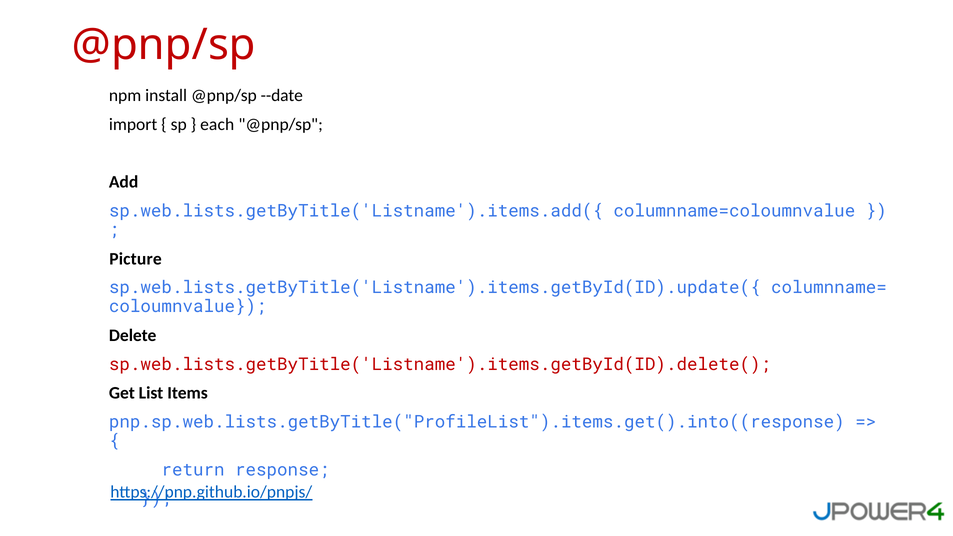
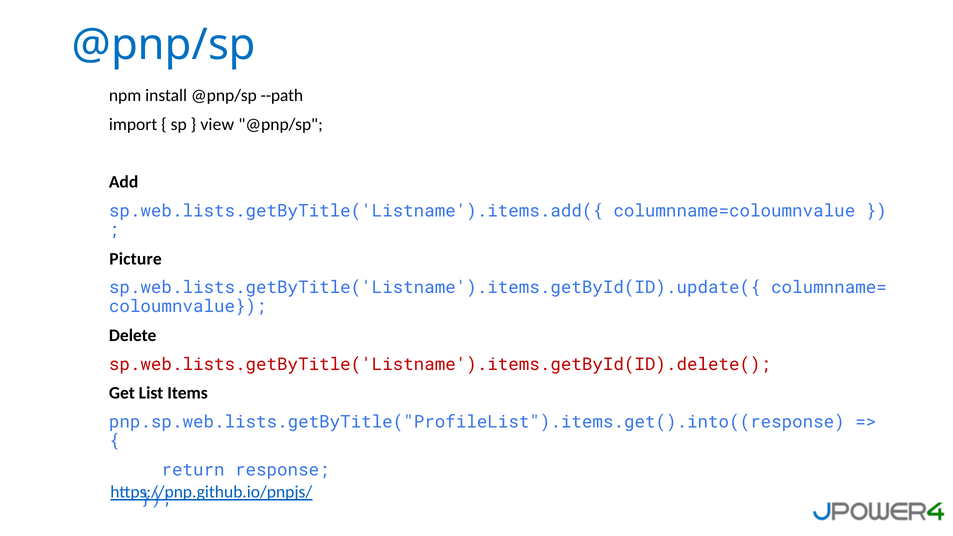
@pnp/sp at (164, 45) colour: red -> blue
--date: --date -> --path
each: each -> view
